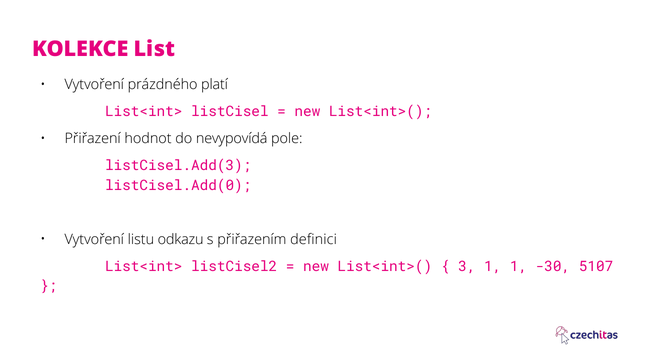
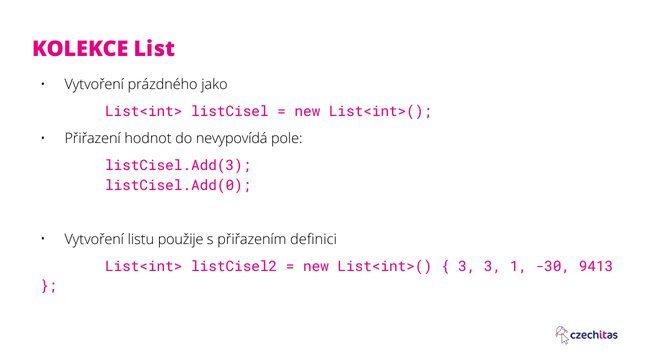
platí: platí -> jako
odkazu: odkazu -> použije
3 1: 1 -> 3
5107: 5107 -> 9413
